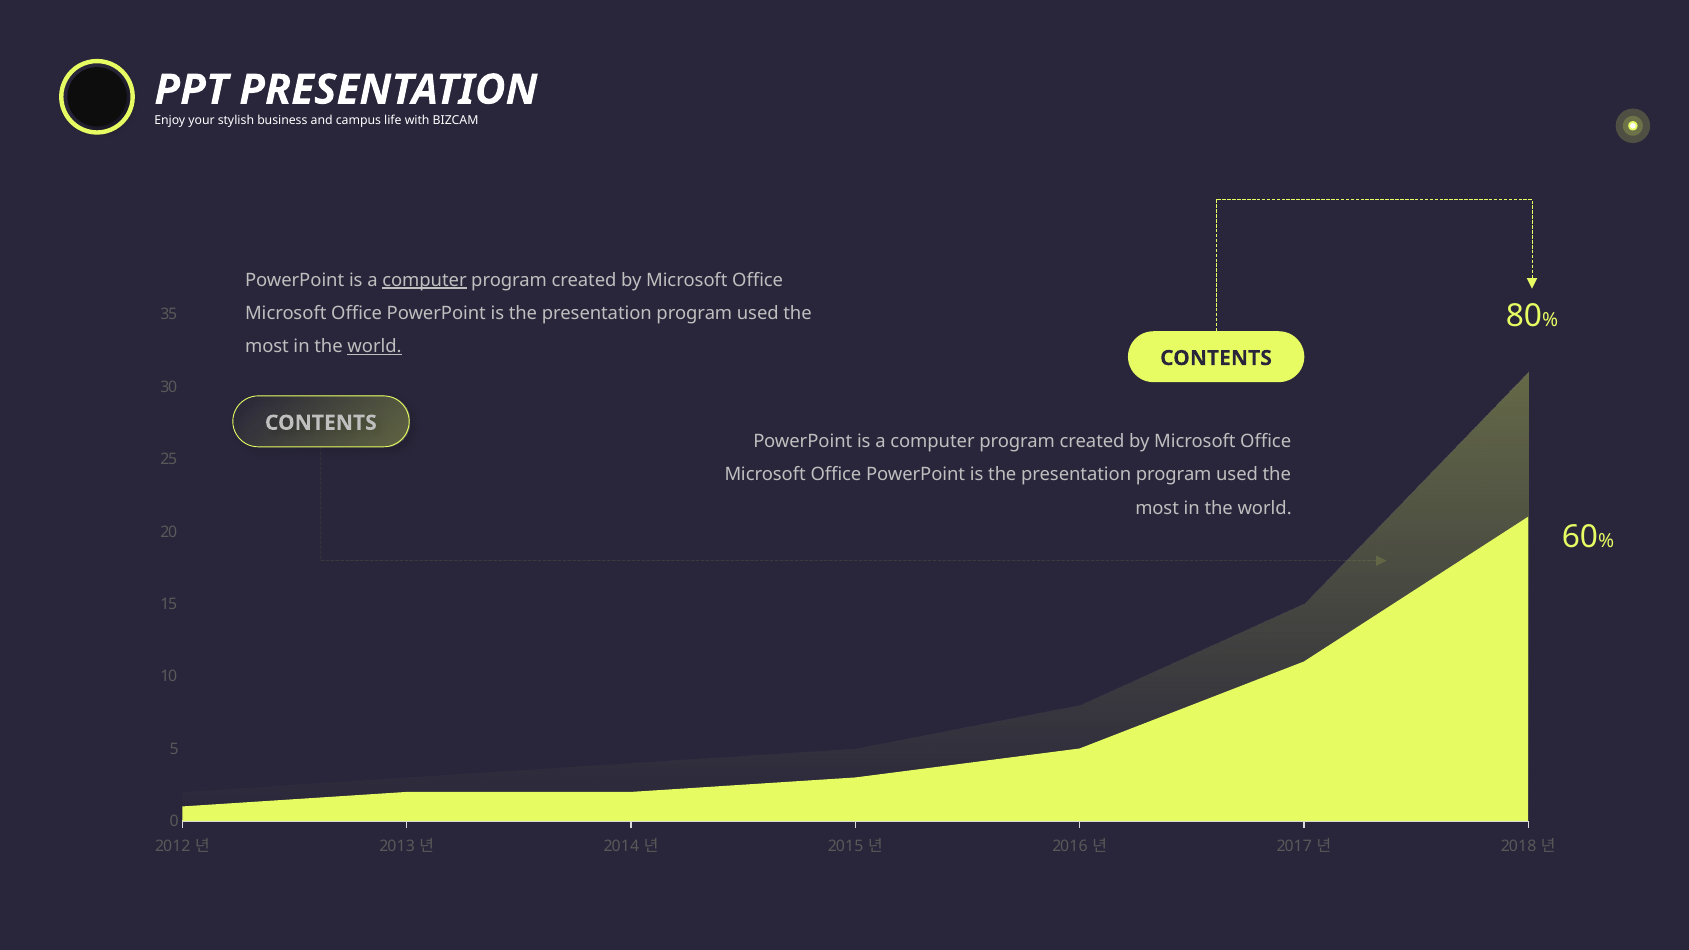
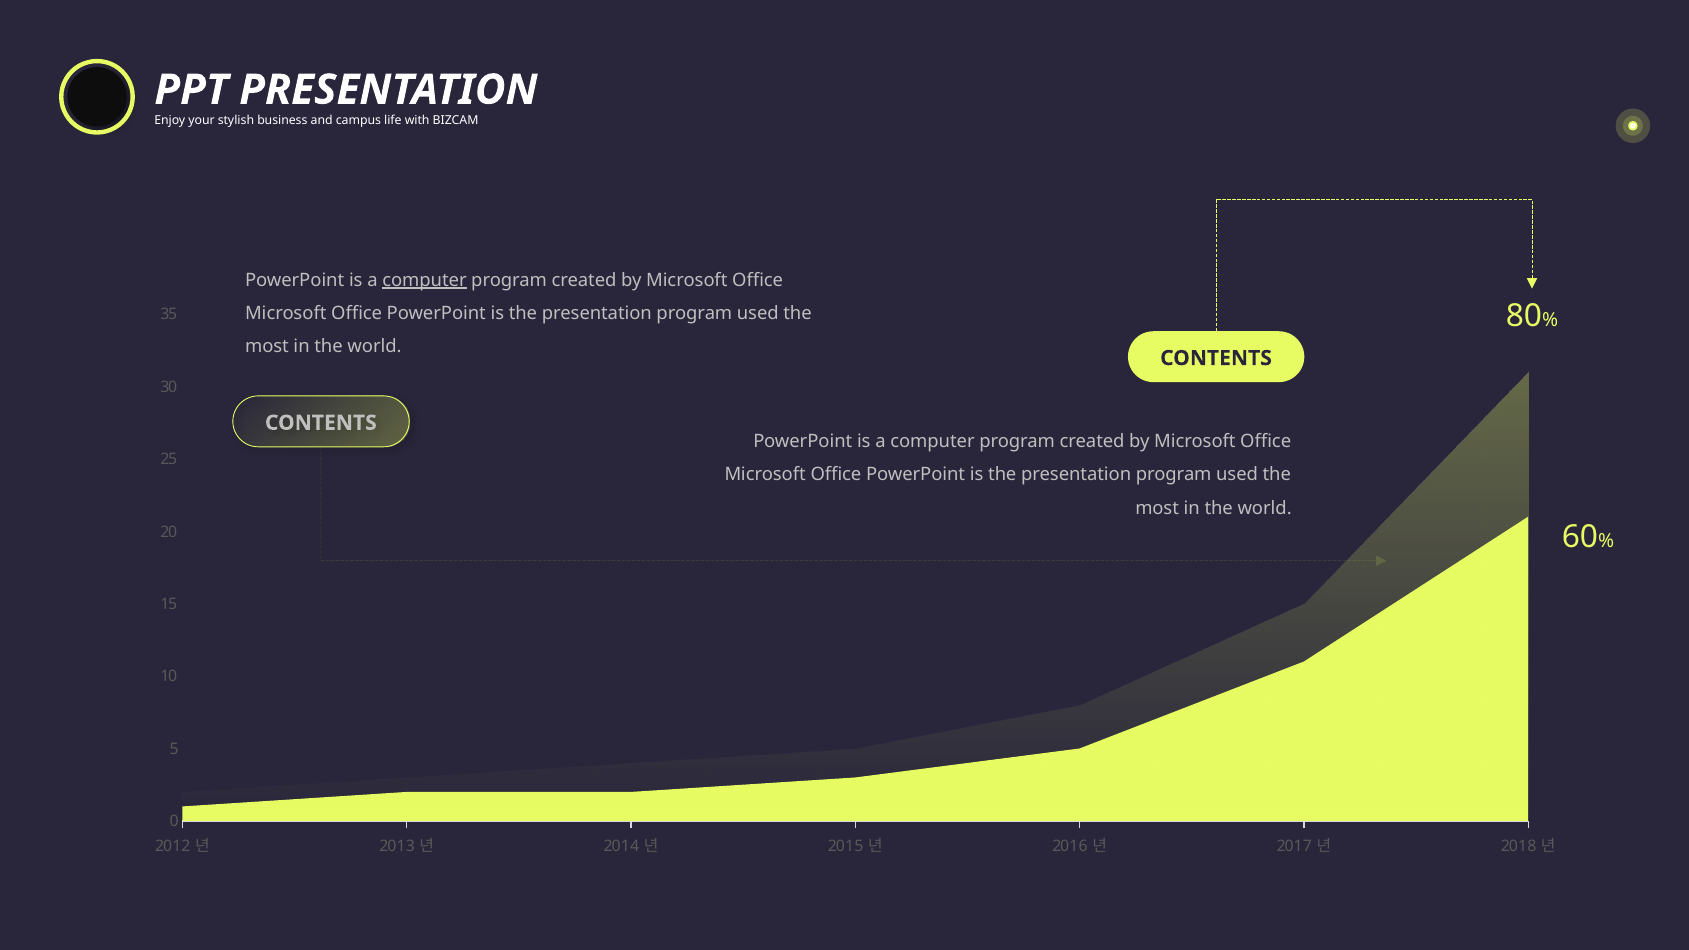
world at (375, 347) underline: present -> none
